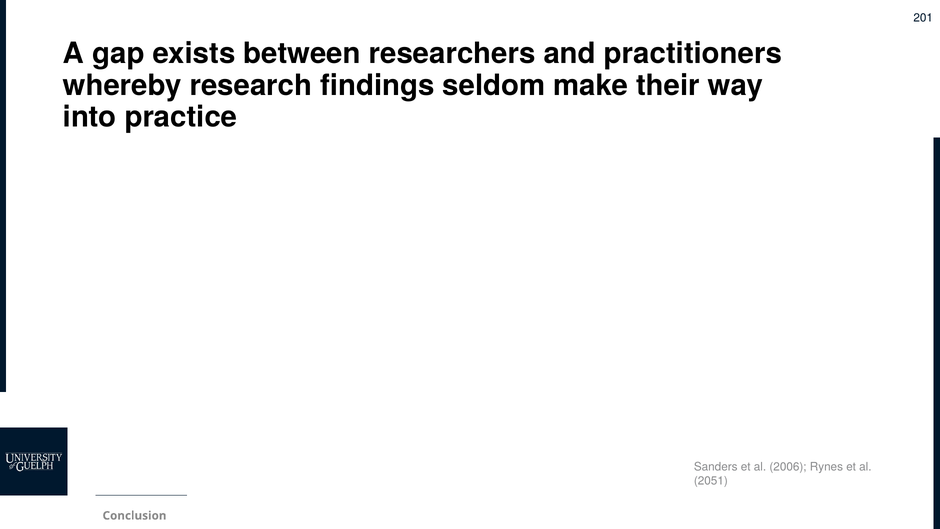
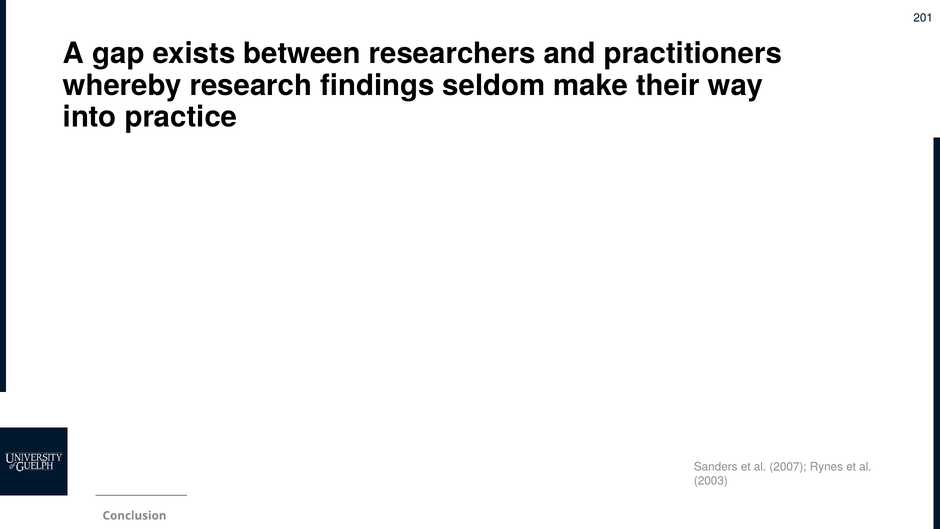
2006: 2006 -> 2007
2051: 2051 -> 2003
